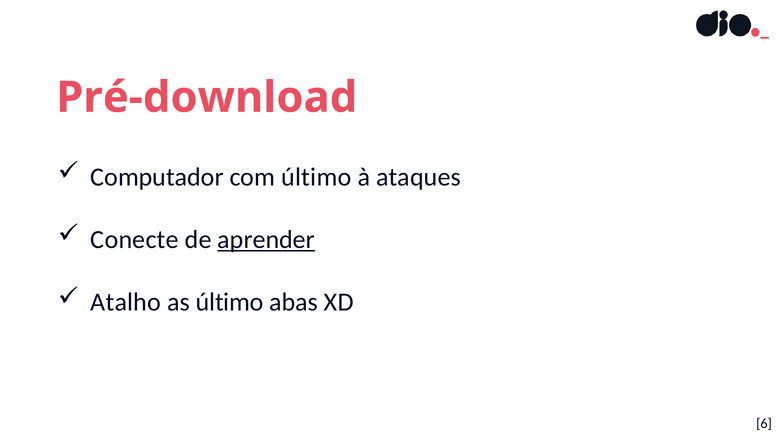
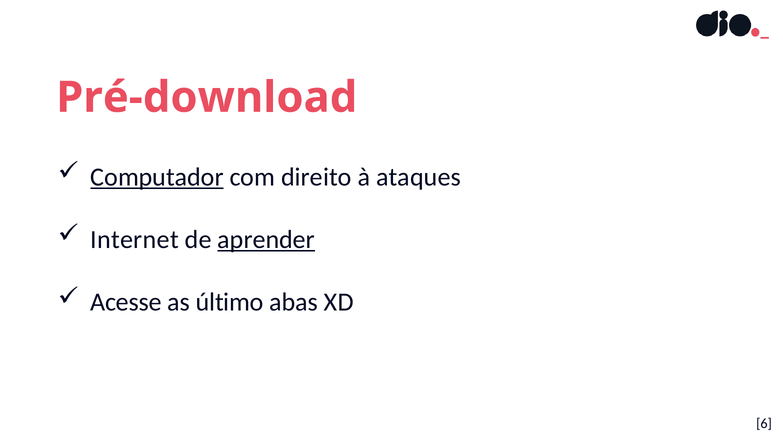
Computador underline: none -> present
com último: último -> direito
Conecte: Conecte -> Internet
Atalho: Atalho -> Acesse
